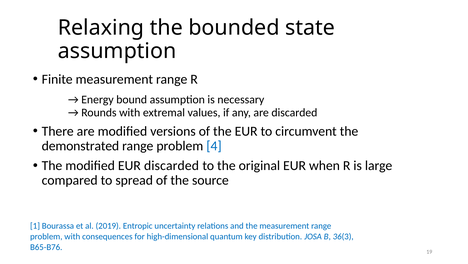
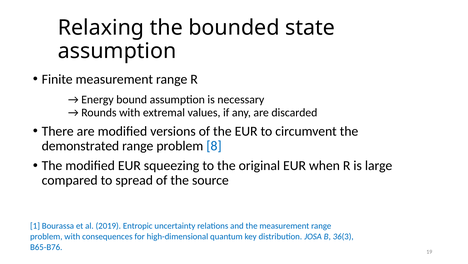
4: 4 -> 8
EUR discarded: discarded -> squeezing
